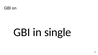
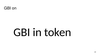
single: single -> token
